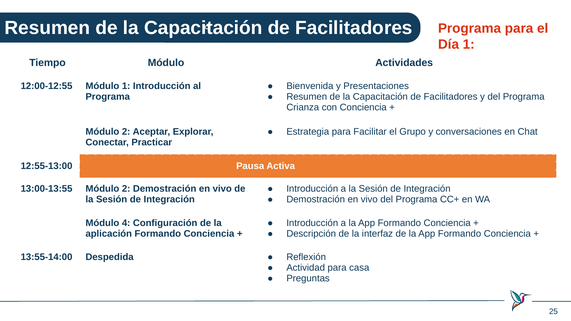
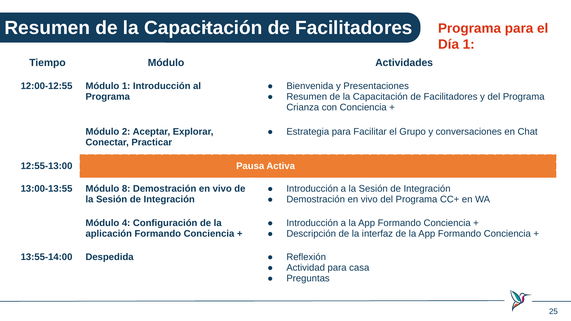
13:00-13:55 Módulo 2: 2 -> 8
